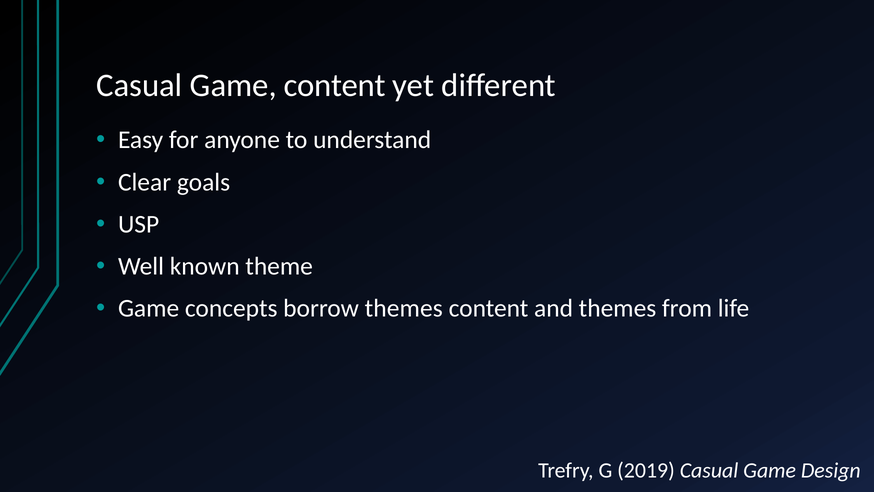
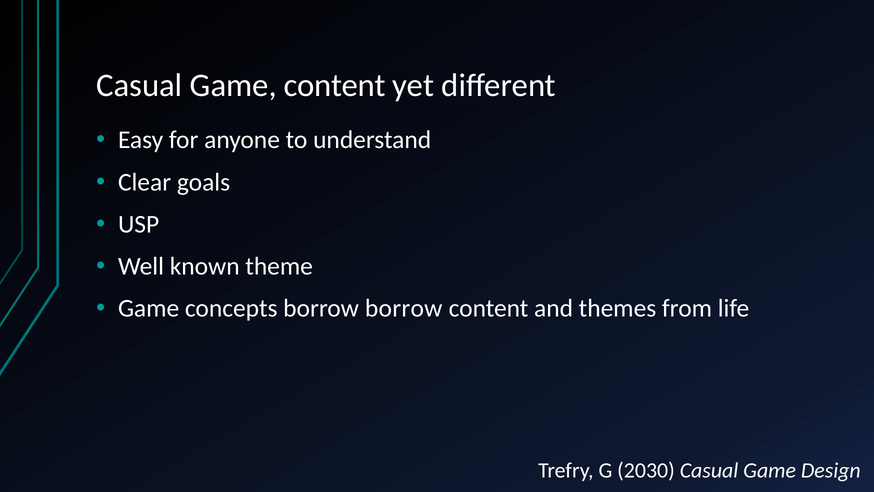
borrow themes: themes -> borrow
2019: 2019 -> 2030
